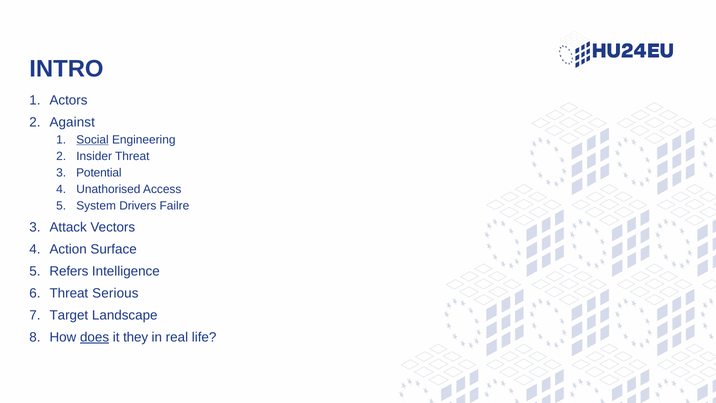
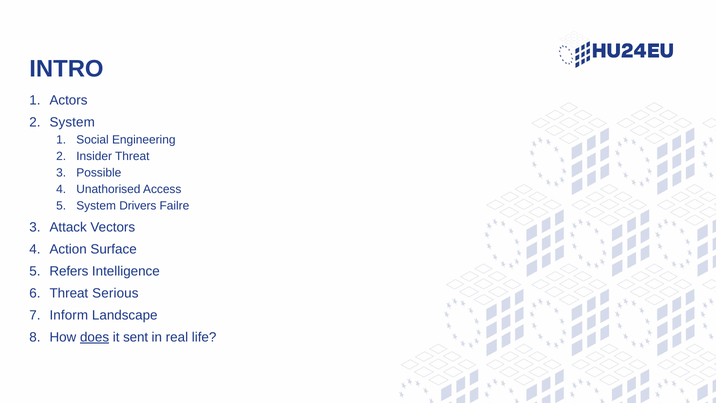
Against at (72, 122): Against -> System
Social underline: present -> none
Potential: Potential -> Possible
Target: Target -> Inform
they: they -> sent
